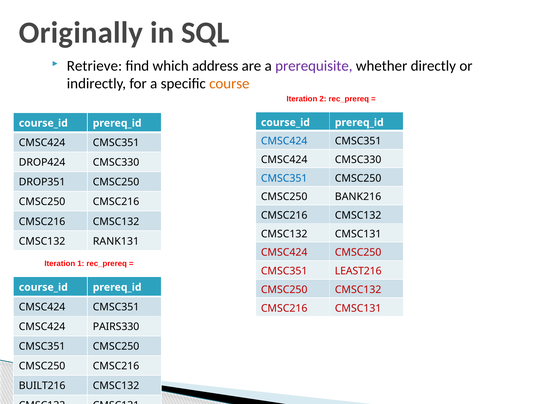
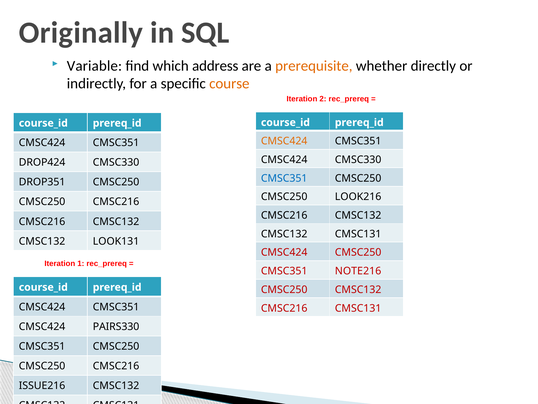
Retrieve: Retrieve -> Variable
prerequisite colour: purple -> orange
CMSC424 at (284, 141) colour: blue -> orange
BANK216: BANK216 -> LOOK216
RANK131: RANK131 -> LOOK131
LEAST216: LEAST216 -> NOTE216
BUILT216: BUILT216 -> ISSUE216
